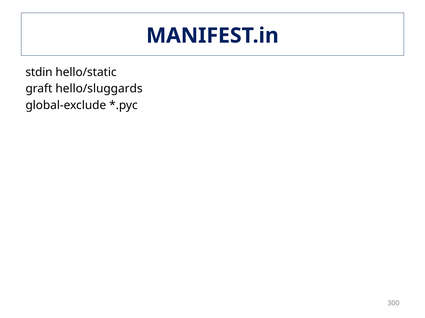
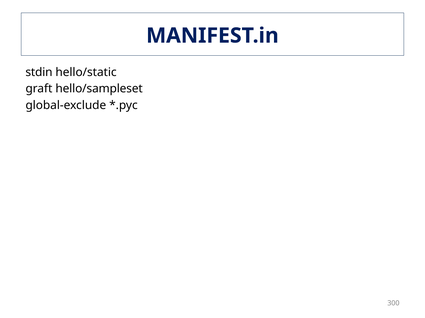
hello/sluggards: hello/sluggards -> hello/sampleset
